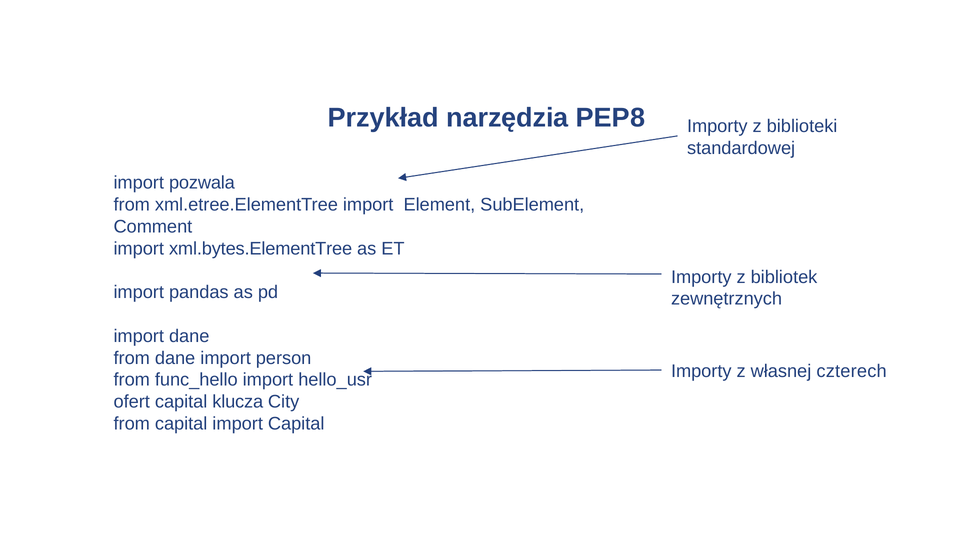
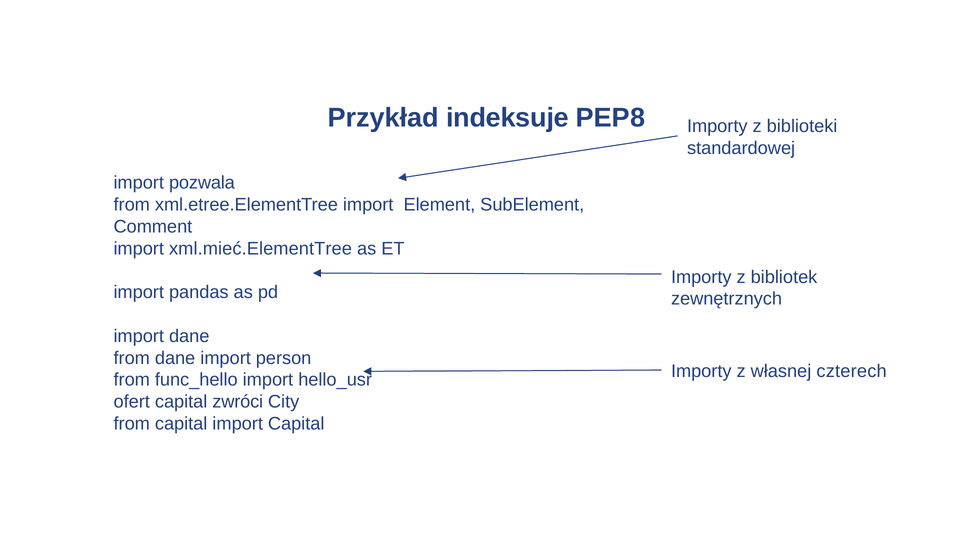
narzędzia: narzędzia -> indeksuje
xml.bytes.ElementTree: xml.bytes.ElementTree -> xml.mieć.ElementTree
klucza: klucza -> zwróci
